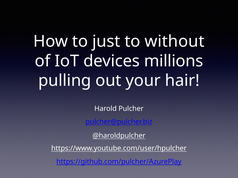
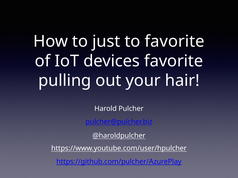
to without: without -> favorite
devices millions: millions -> favorite
